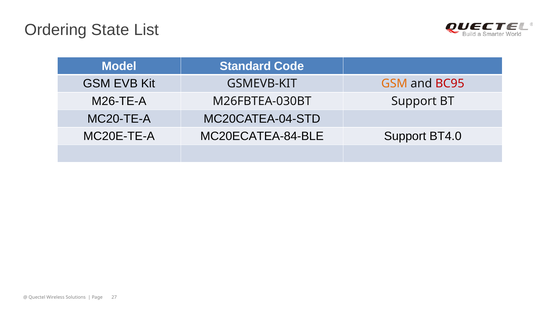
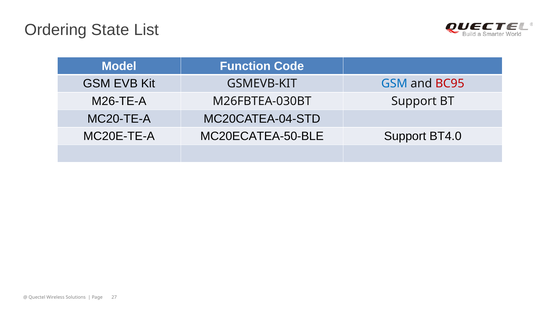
Standard: Standard -> Function
GSM at (394, 84) colour: orange -> blue
MC20ECATEA-84-BLE: MC20ECATEA-84-BLE -> MC20ECATEA-50-BLE
